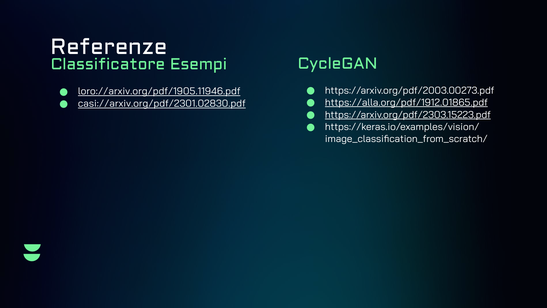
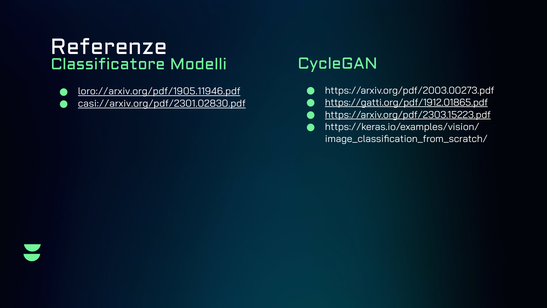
Esempi: Esempi -> Modelli
https://alla.org/pdf/1912.01865.pdf: https://alla.org/pdf/1912.01865.pdf -> https://gatti.org/pdf/1912.01865.pdf
